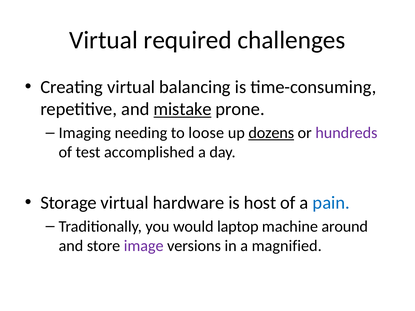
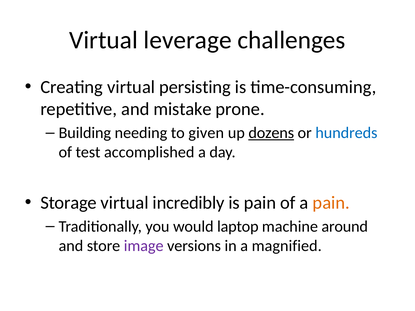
required: required -> leverage
balancing: balancing -> persisting
mistake underline: present -> none
Imaging: Imaging -> Building
loose: loose -> given
hundreds colour: purple -> blue
hardware: hardware -> incredibly
is host: host -> pain
pain at (331, 203) colour: blue -> orange
